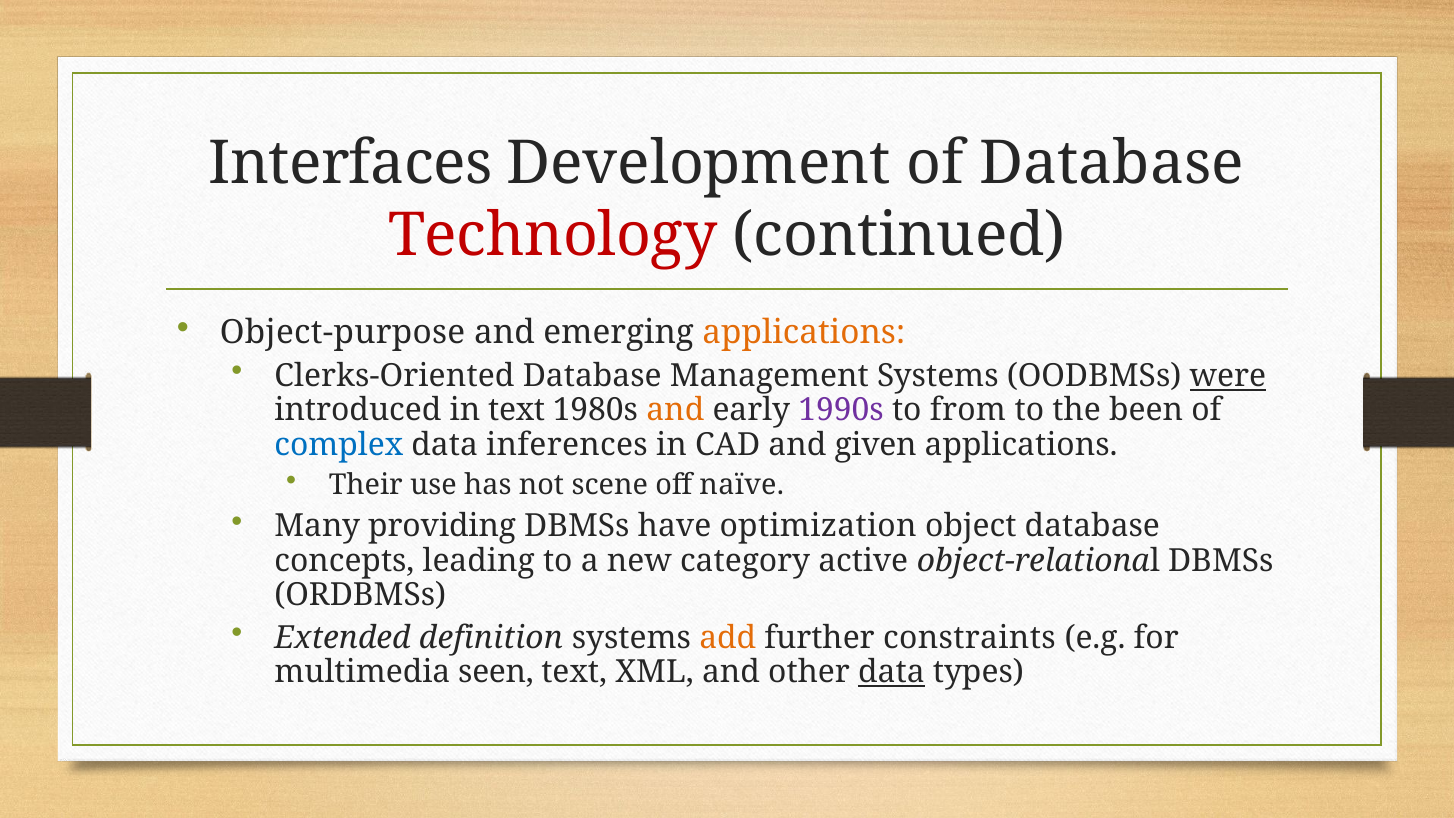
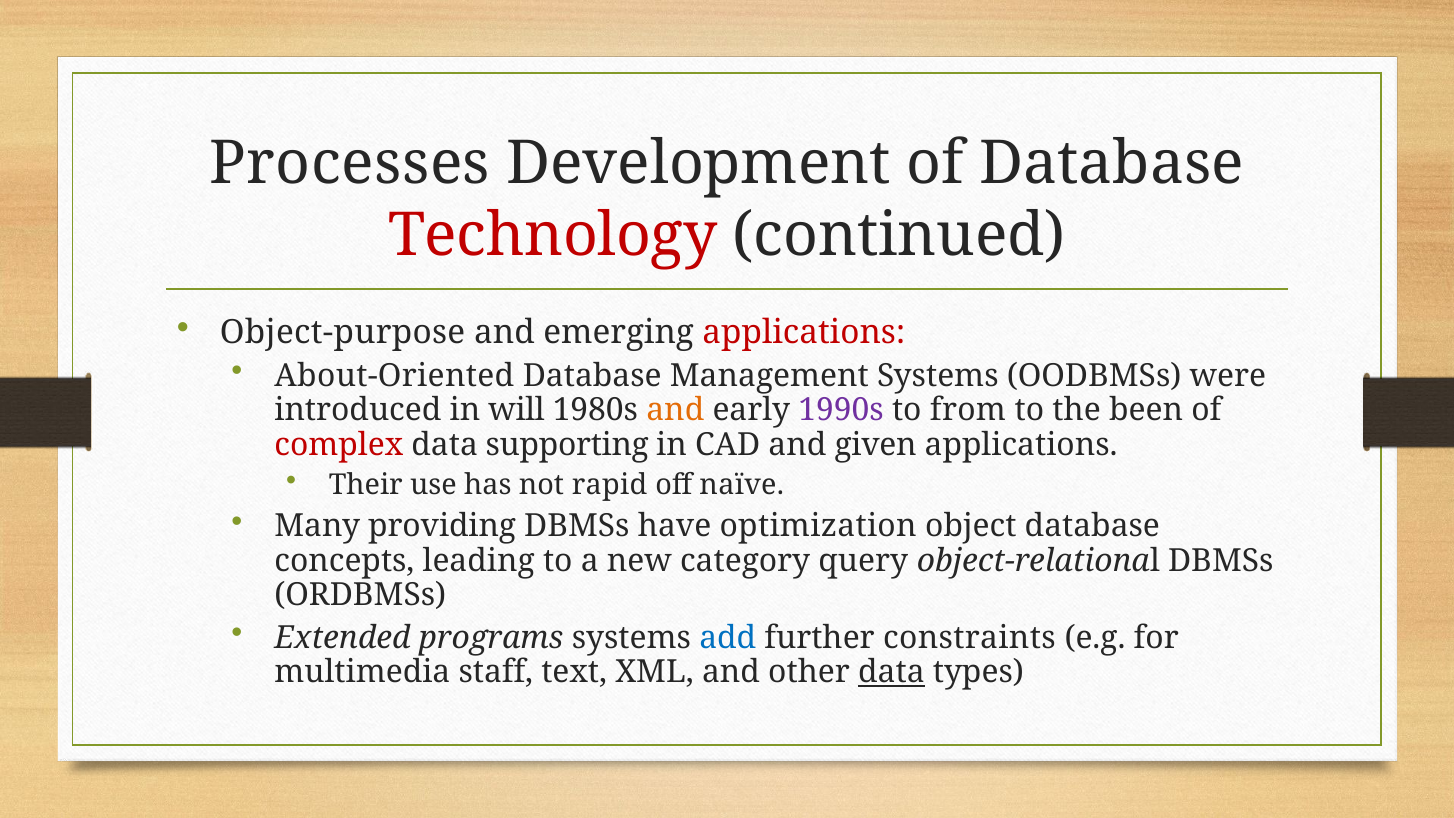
Interfaces: Interfaces -> Processes
applications at (804, 333) colour: orange -> red
Clerks-Oriented: Clerks-Oriented -> About-Oriented
were underline: present -> none
in text: text -> will
complex colour: blue -> red
inferences: inferences -> supporting
scene: scene -> rapid
active: active -> query
definition: definition -> programs
add colour: orange -> blue
seen: seen -> staff
